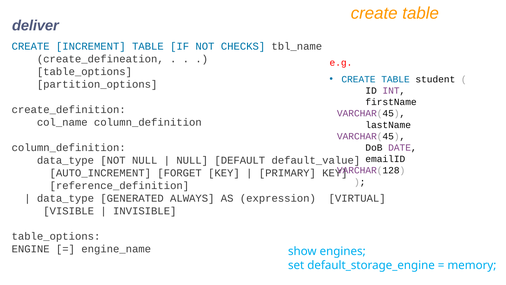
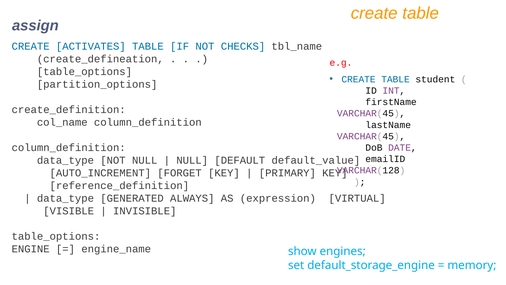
deliver: deliver -> assign
INCREMENT: INCREMENT -> ACTIVATES
